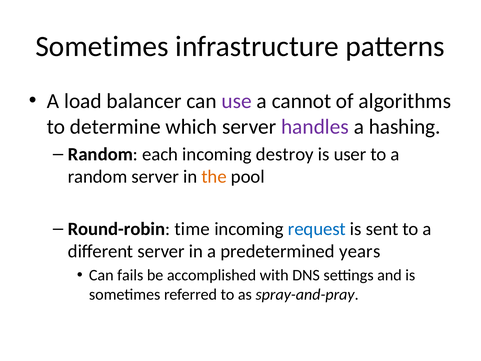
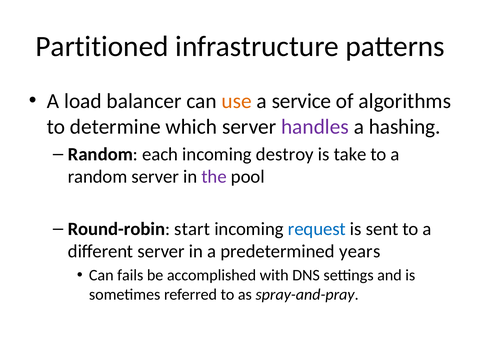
Sometimes at (102, 47): Sometimes -> Partitioned
use colour: purple -> orange
cannot: cannot -> service
user: user -> take
the colour: orange -> purple
time: time -> start
